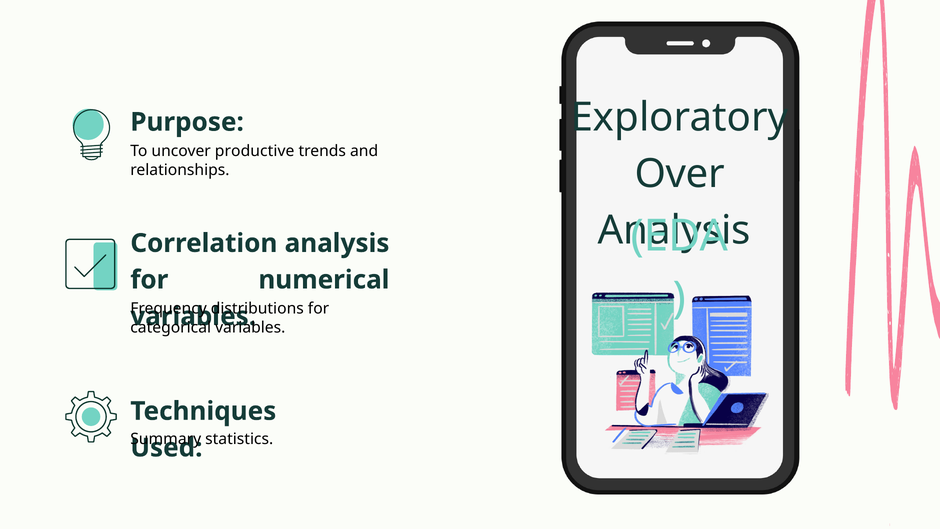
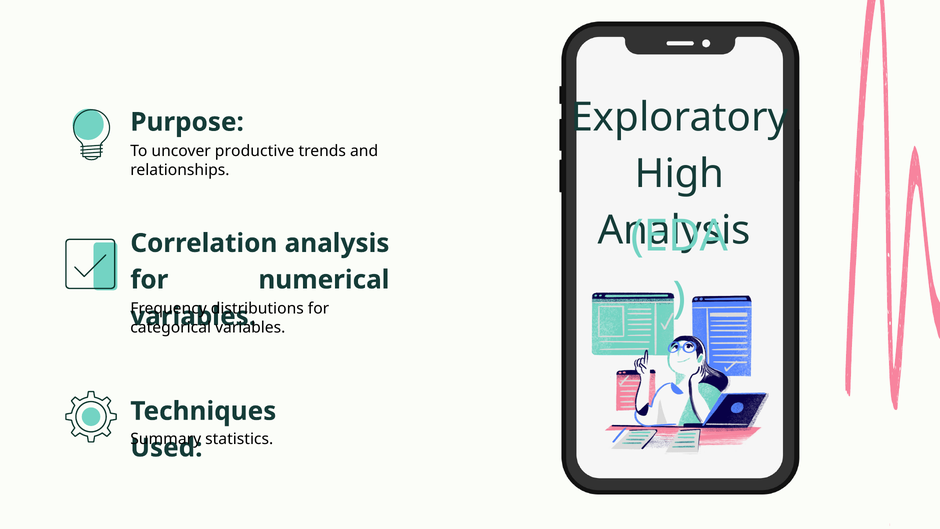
Over: Over -> High
